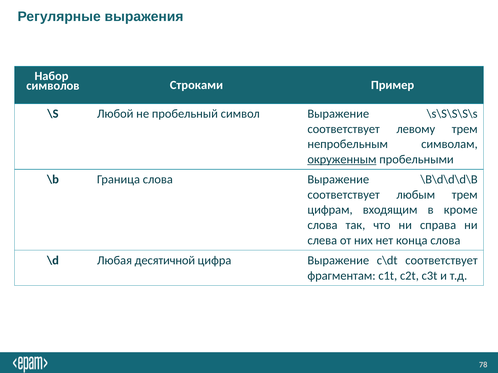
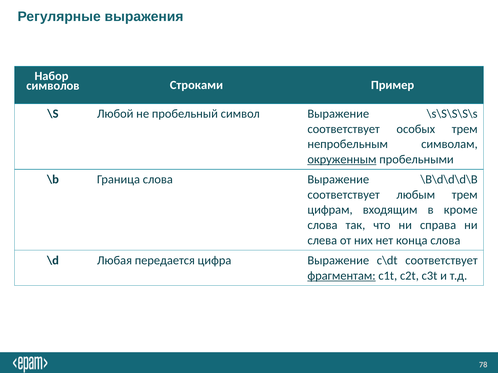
левому: левому -> особых
десятичной: десятичной -> передается
фрагментам underline: none -> present
